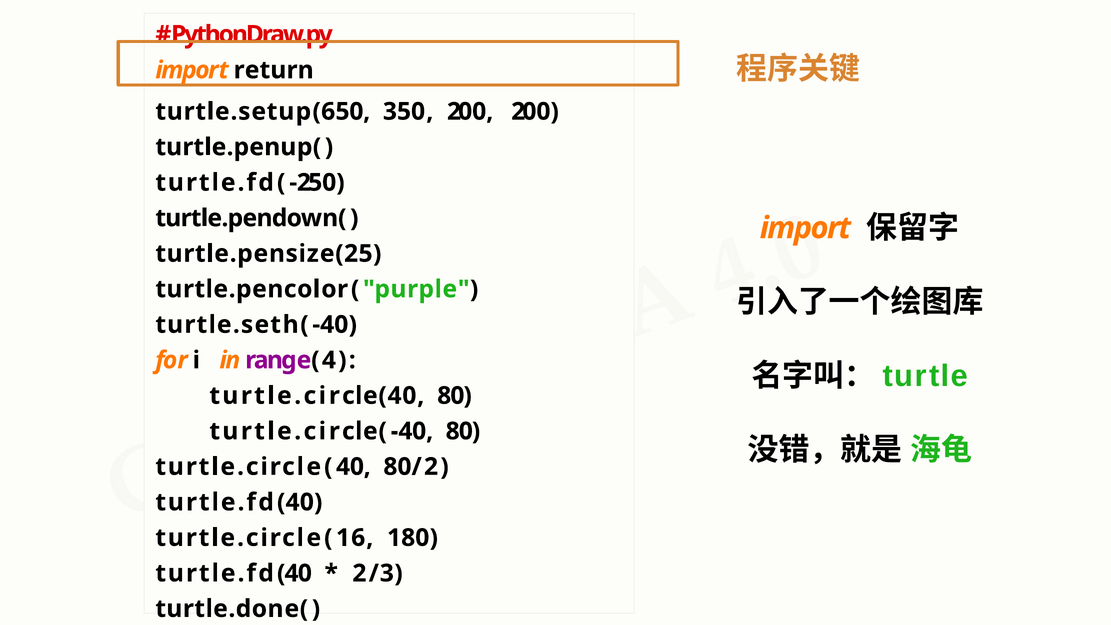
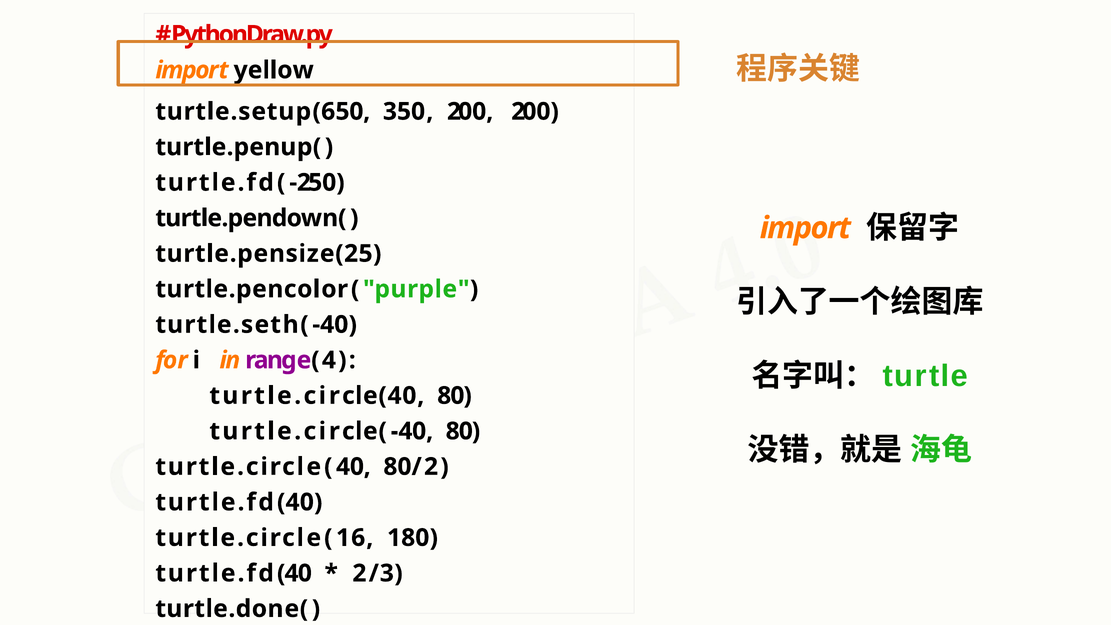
return: return -> yellow
